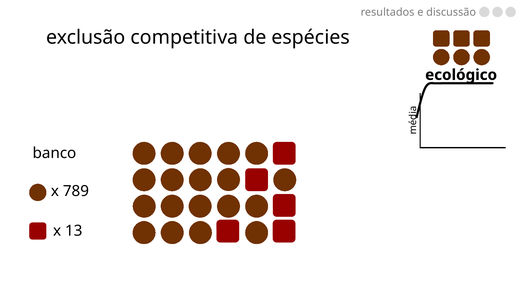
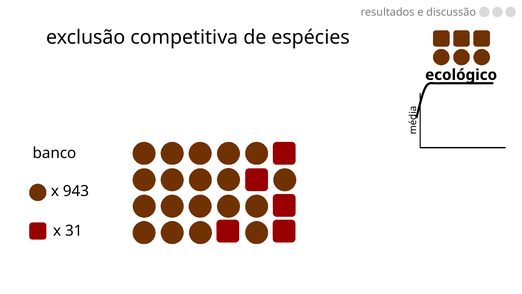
789: 789 -> 943
13: 13 -> 31
